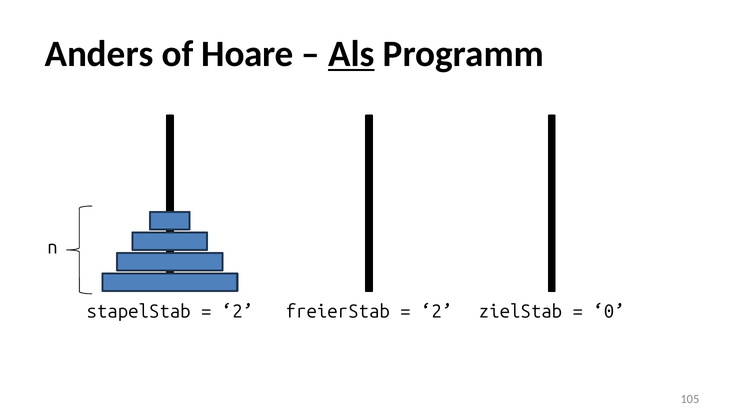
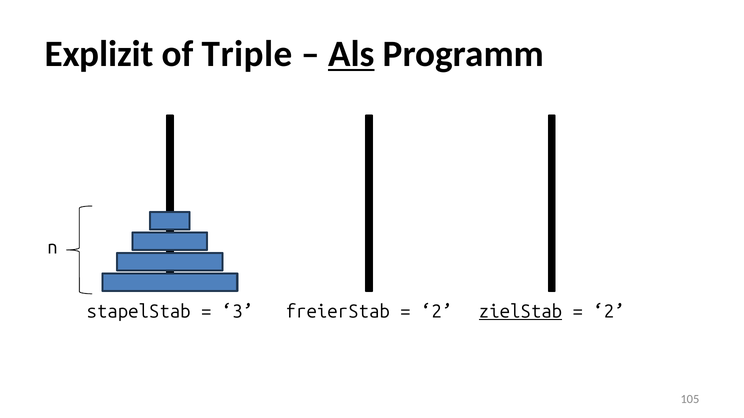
Anders: Anders -> Explizit
Hoare: Hoare -> Triple
2 at (237, 312): 2 -> 3
zielStab underline: none -> present
0 at (609, 312): 0 -> 2
